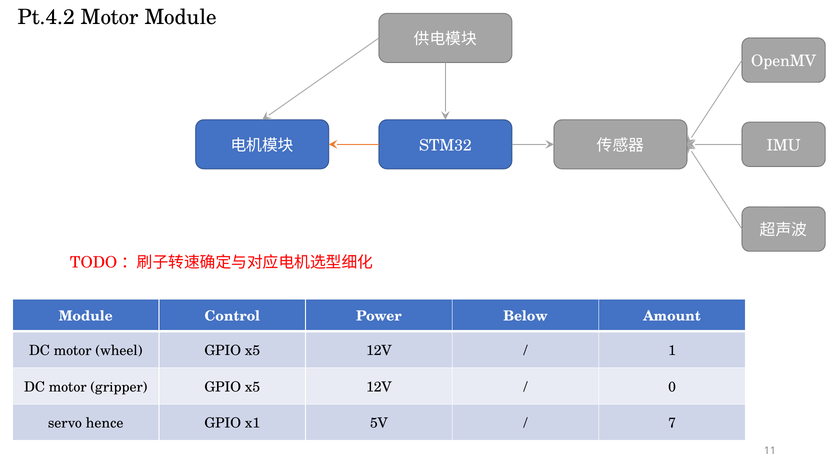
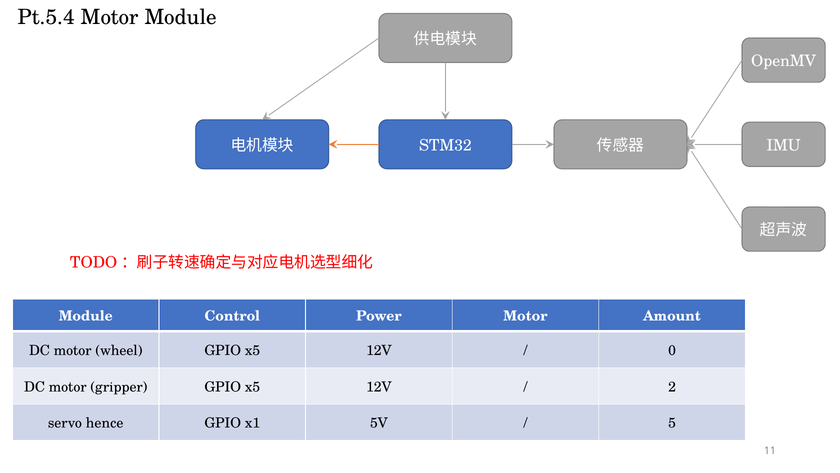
Pt.4.2: Pt.4.2 -> Pt.5.4
Power Below: Below -> Motor
1: 1 -> 0
0: 0 -> 2
7: 7 -> 5
